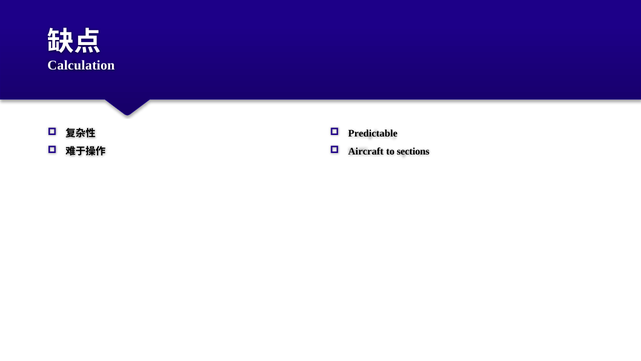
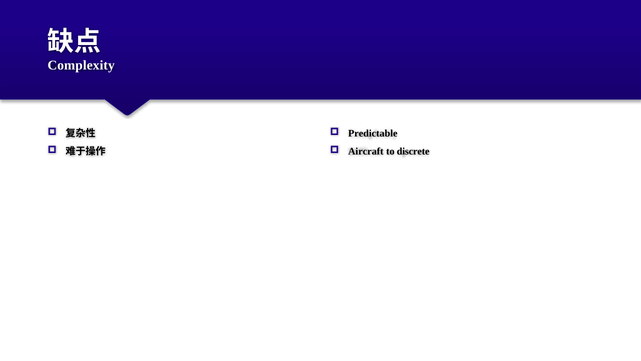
Calculation: Calculation -> Complexity
sections: sections -> discrete
